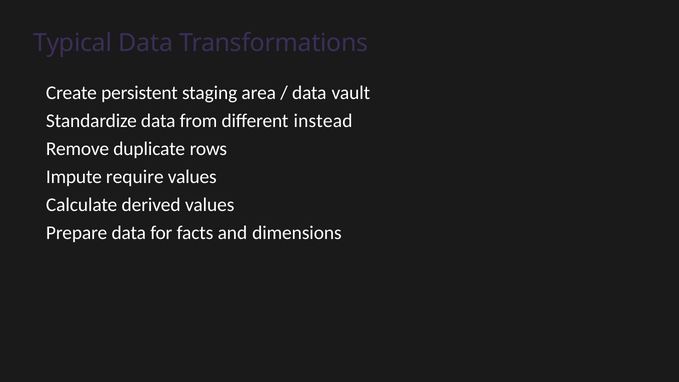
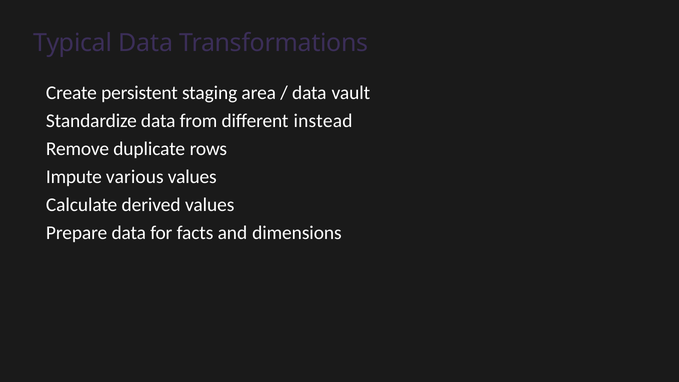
require: require -> various
